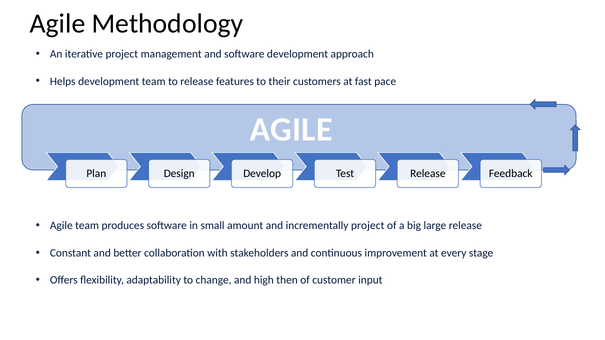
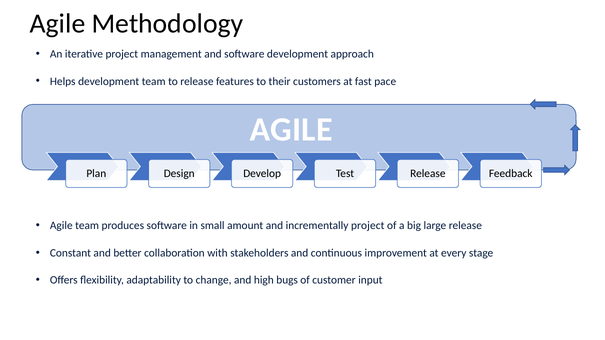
then: then -> bugs
